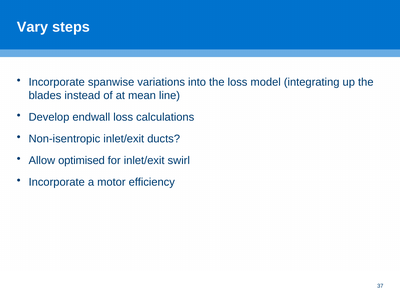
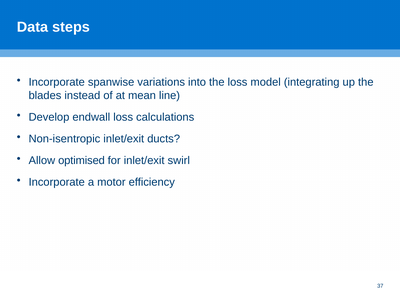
Vary: Vary -> Data
